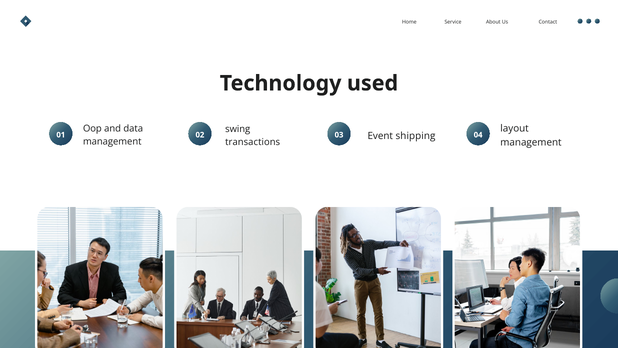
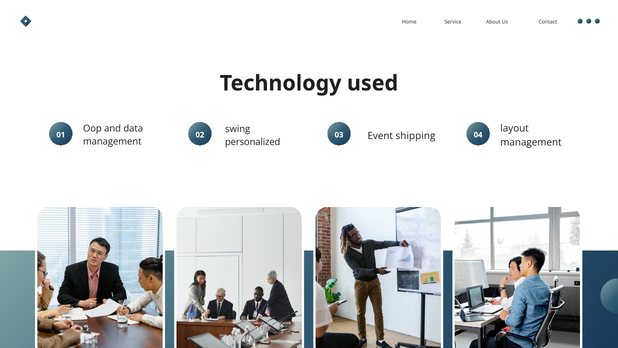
transactions: transactions -> personalized
